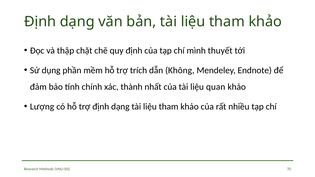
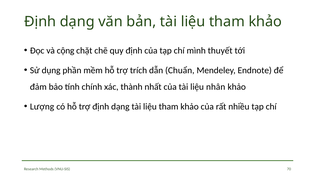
thập: thập -> cộng
Không: Không -> Chuẩn
quan: quan -> nhân
